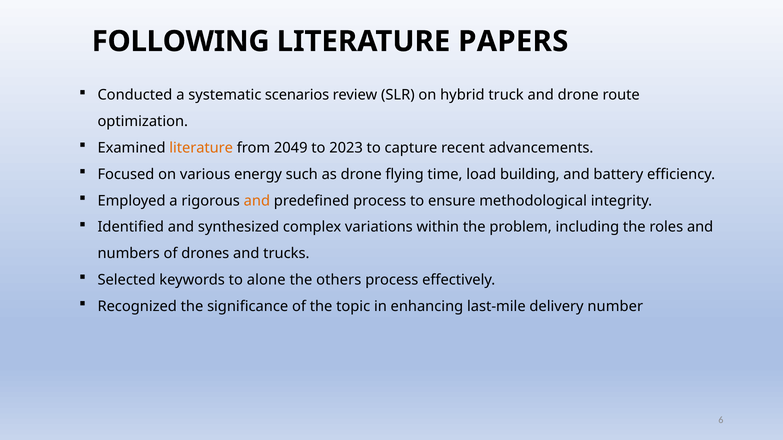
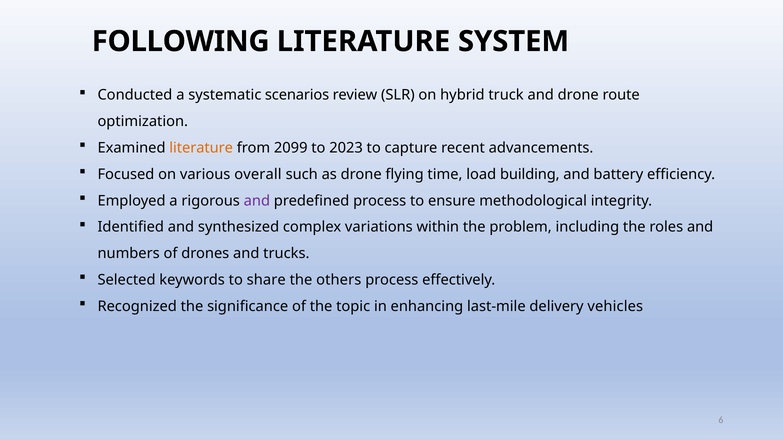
PAPERS: PAPERS -> SYSTEM
2049: 2049 -> 2099
energy: energy -> overall
and at (257, 201) colour: orange -> purple
alone: alone -> share
number: number -> vehicles
